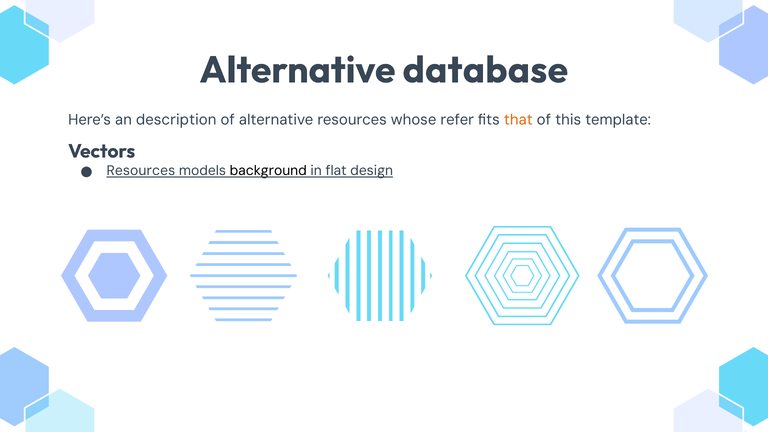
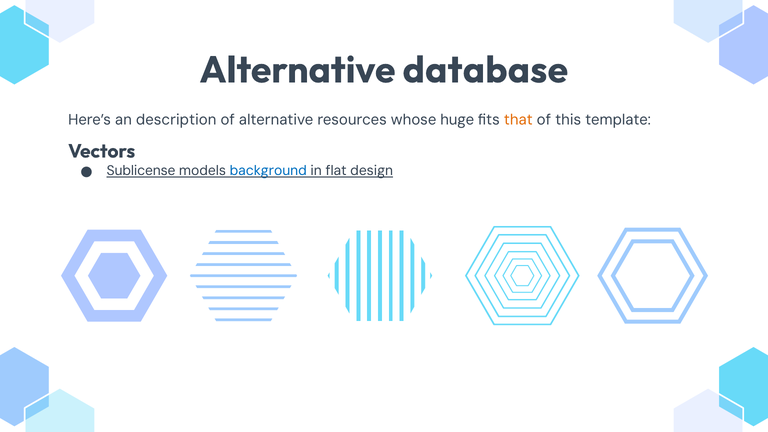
refer: refer -> huge
Resources at (141, 171): Resources -> Sublicense
background colour: black -> blue
